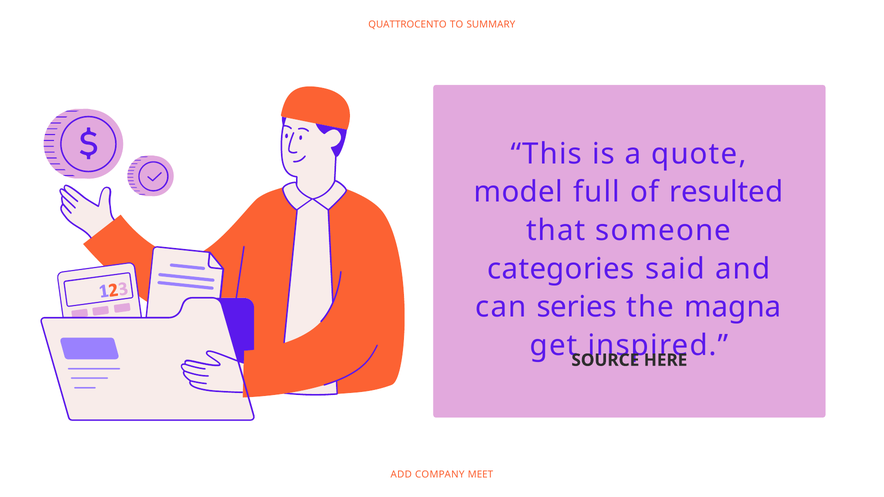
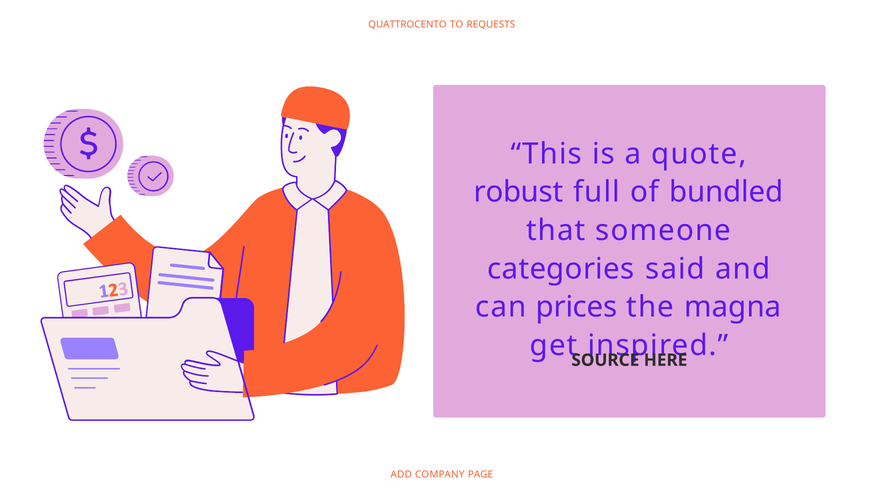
SUMMARY: SUMMARY -> REQUESTS
model: model -> robust
resulted: resulted -> bundled
series: series -> prices
MEET: MEET -> PAGE
